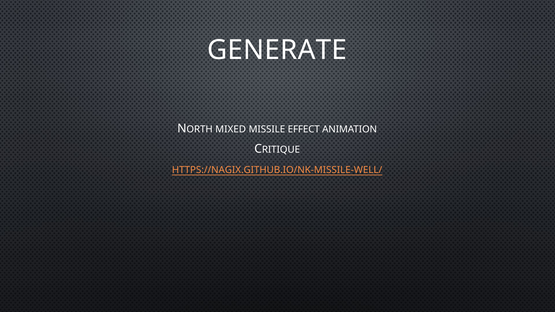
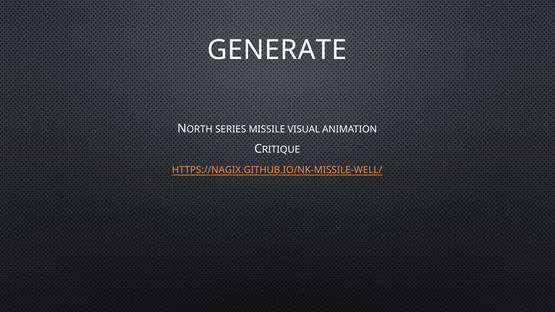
MIXED: MIXED -> SERIES
EFFECT: EFFECT -> VISUAL
